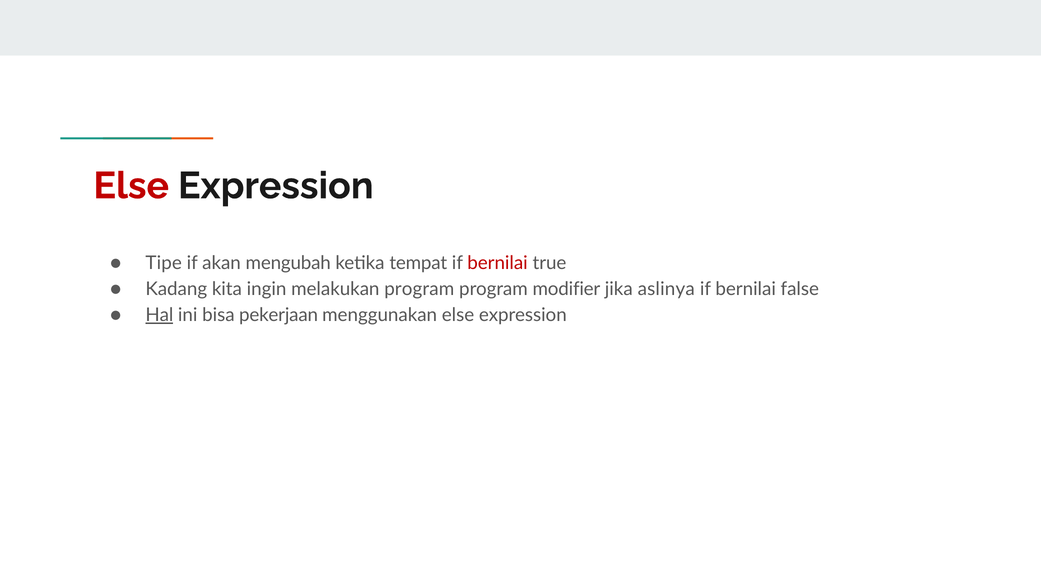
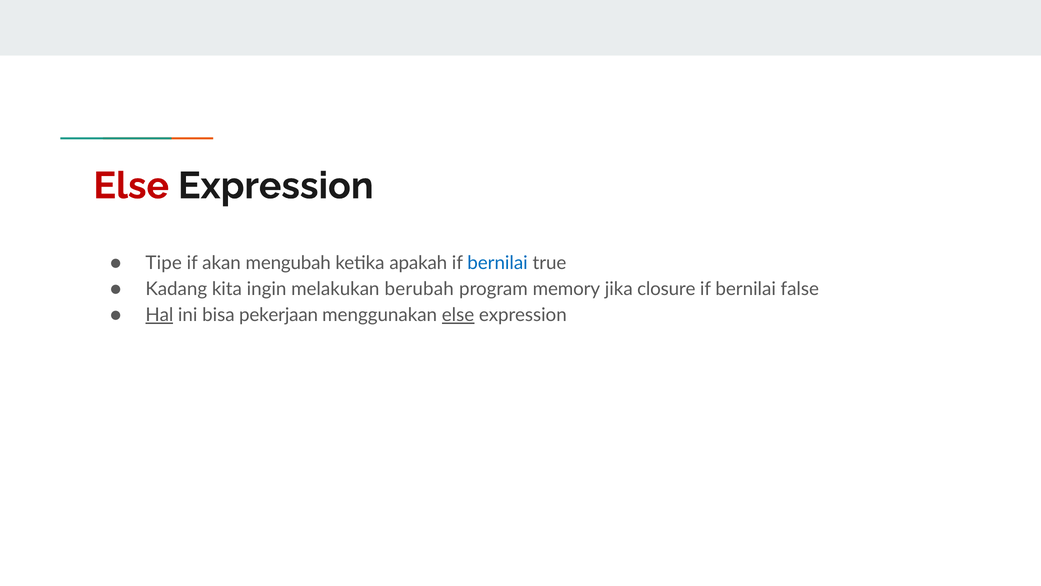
tempat: tempat -> apakah
bernilai at (498, 263) colour: red -> blue
melakukan program: program -> berubah
modifier: modifier -> memory
aslinya: aslinya -> closure
else at (458, 315) underline: none -> present
